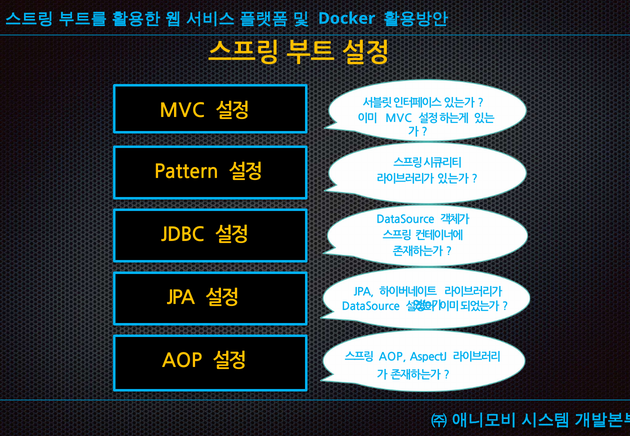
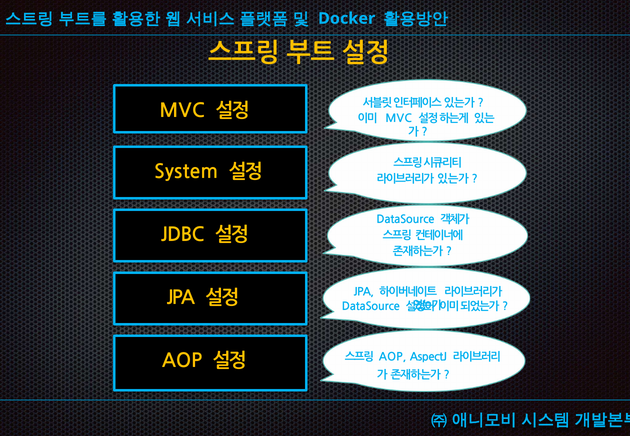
Pattern: Pattern -> System
